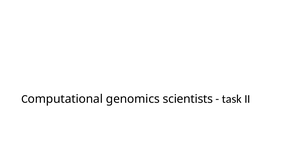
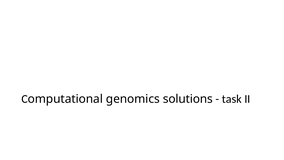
scientists: scientists -> solutions
